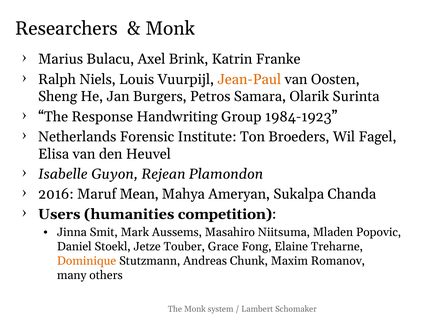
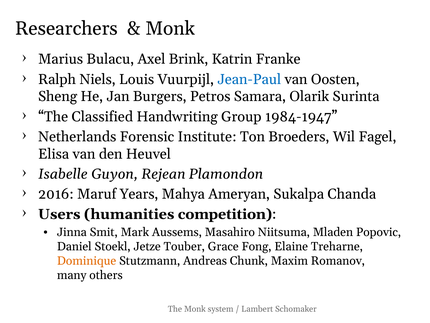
Jean-Paul colour: orange -> blue
Response: Response -> Classified
1984-1923: 1984-1923 -> 1984-1947
Mean: Mean -> Years
